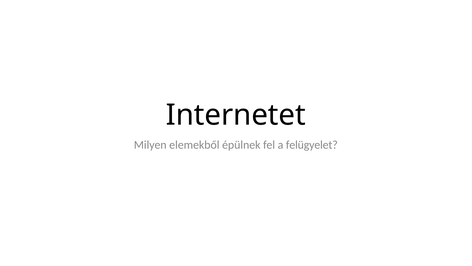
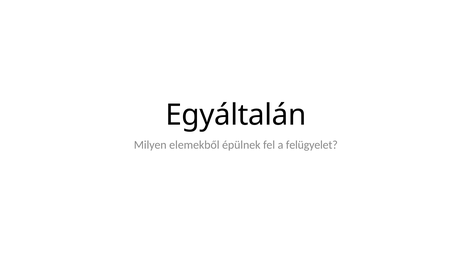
Internetet: Internetet -> Egyáltalán
